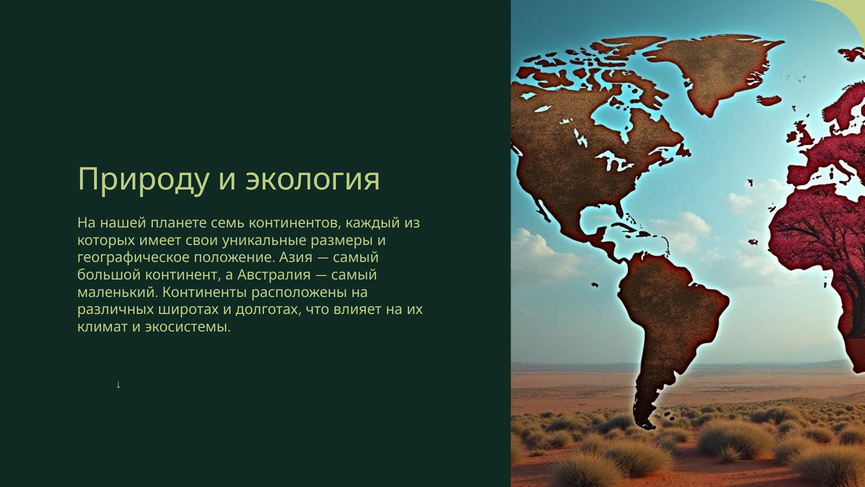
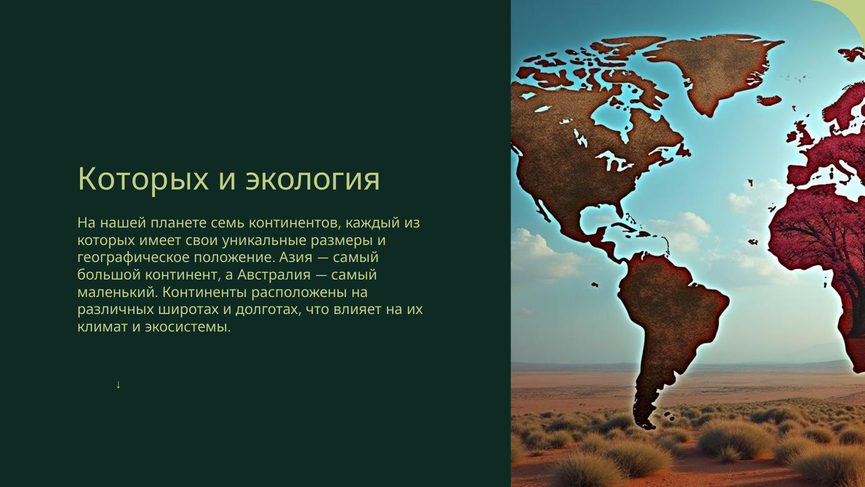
Природу at (144, 179): Природу -> Которых
